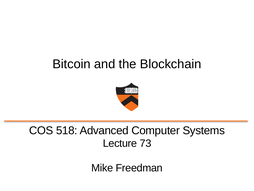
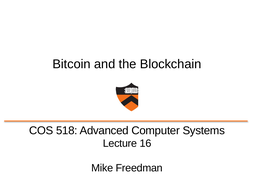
73: 73 -> 16
